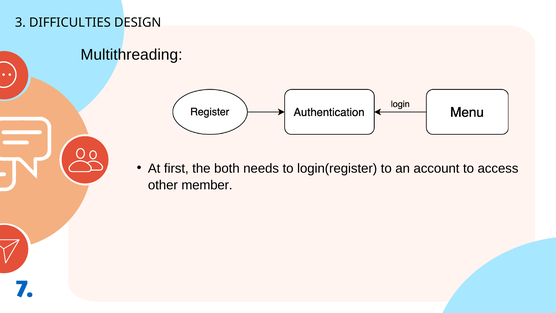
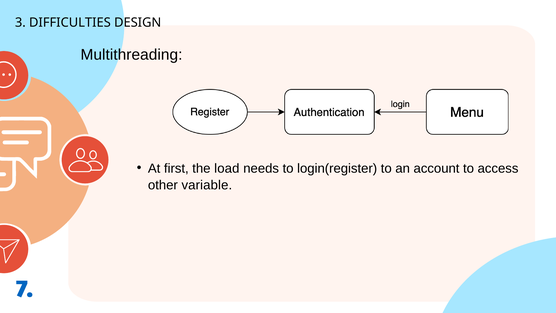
both: both -> load
member: member -> variable
